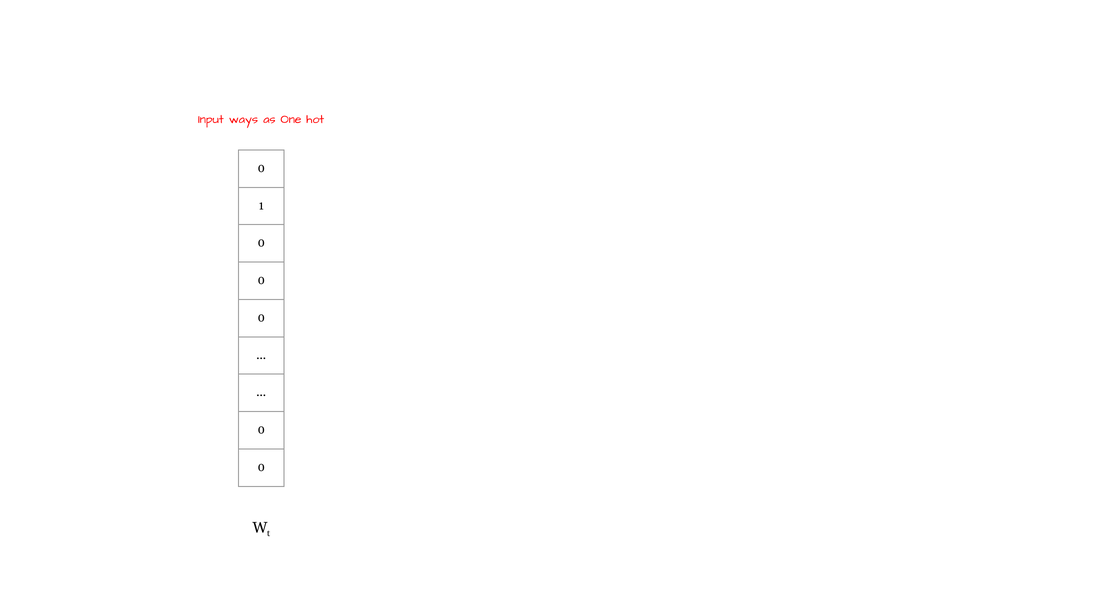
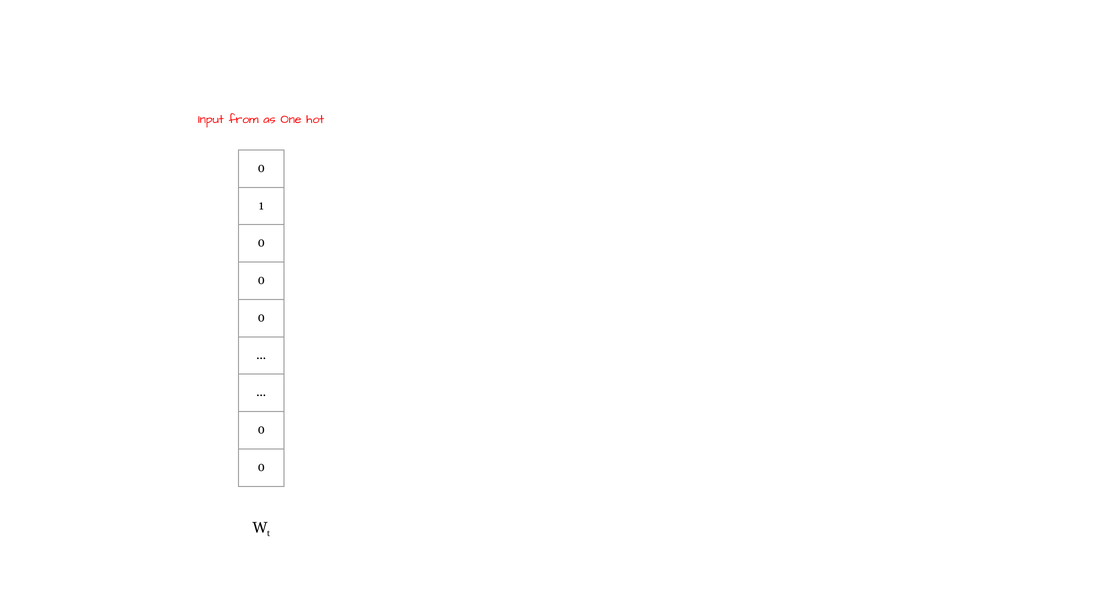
ways: ways -> from
